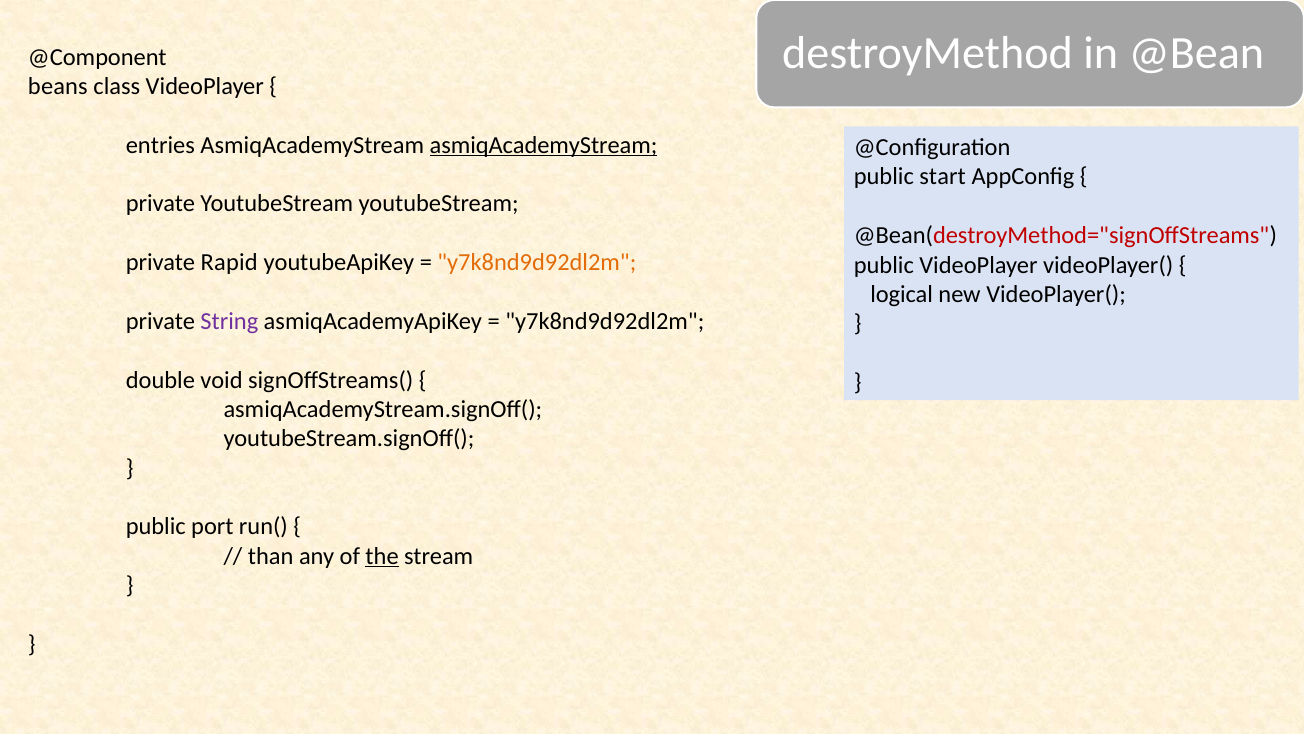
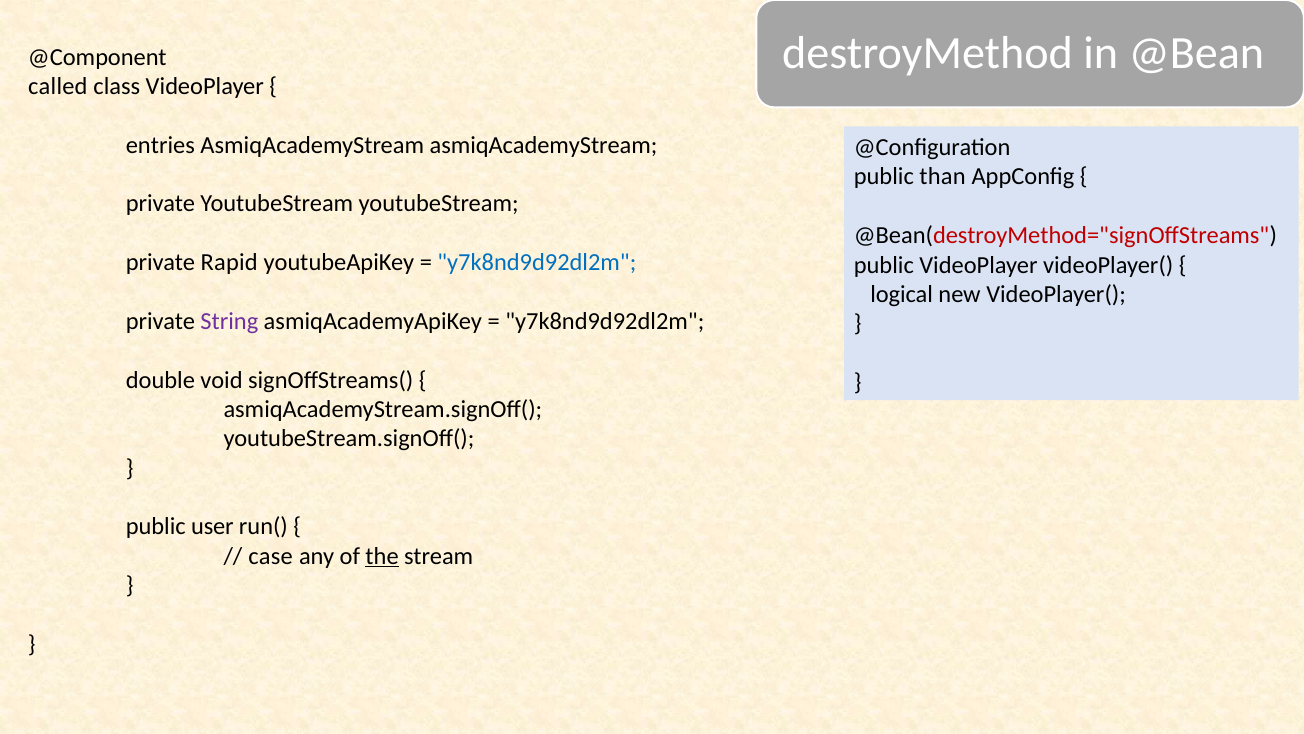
beans: beans -> called
asmiqAcademyStream at (544, 145) underline: present -> none
start: start -> than
y7k8nd9d92dl2m at (537, 262) colour: orange -> blue
port: port -> user
than: than -> case
